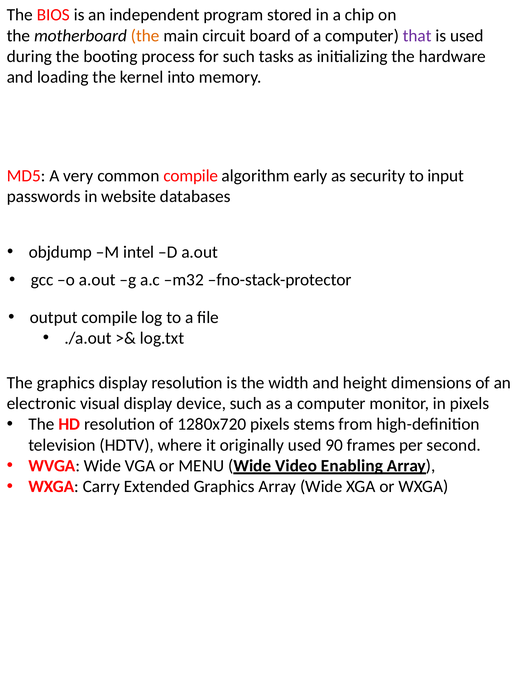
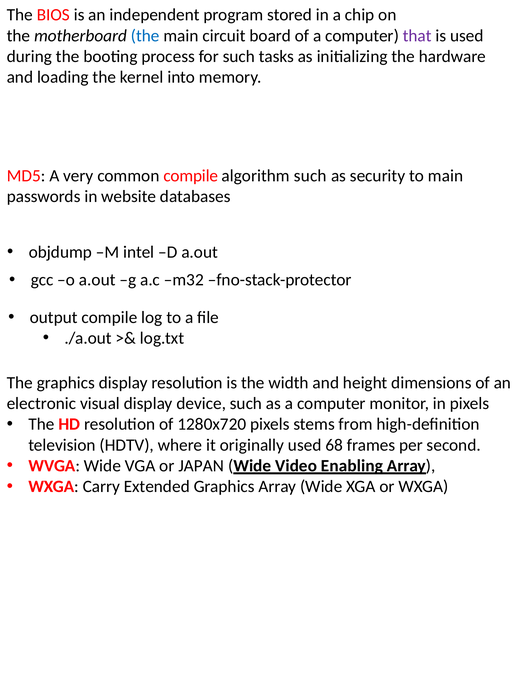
the at (145, 36) colour: orange -> blue
algorithm early: early -> such
to input: input -> main
90: 90 -> 68
MENU: MENU -> JAPAN
